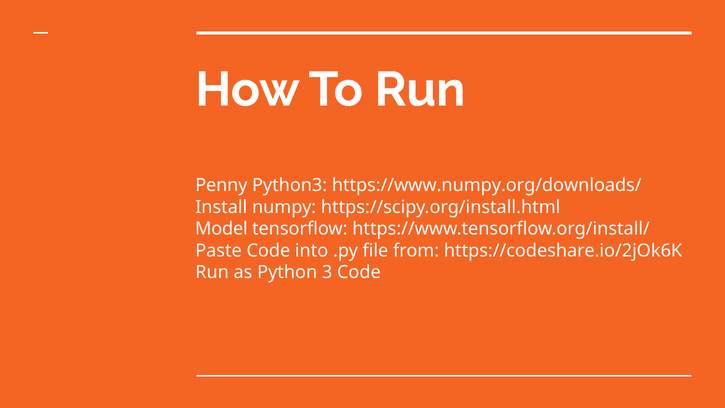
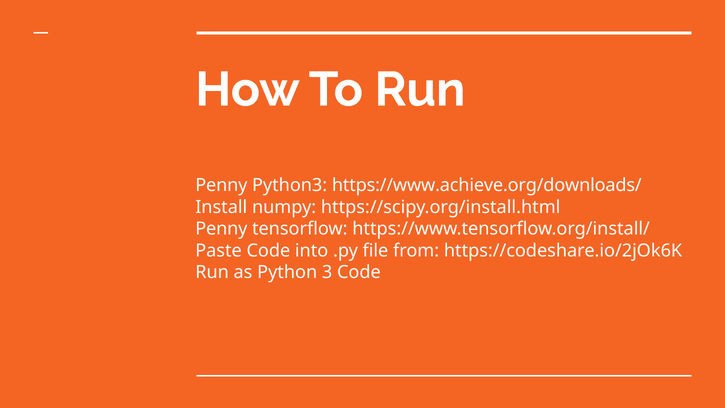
https://www.numpy.org/downloads/: https://www.numpy.org/downloads/ -> https://www.achieve.org/downloads/
Model at (221, 229): Model -> Penny
